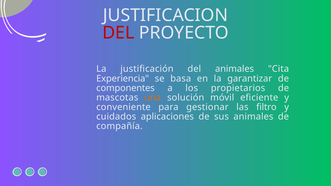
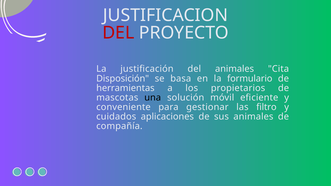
Experiencia: Experiencia -> Disposición
garantizar: garantizar -> formulario
componentes: componentes -> herramientas
una colour: orange -> black
